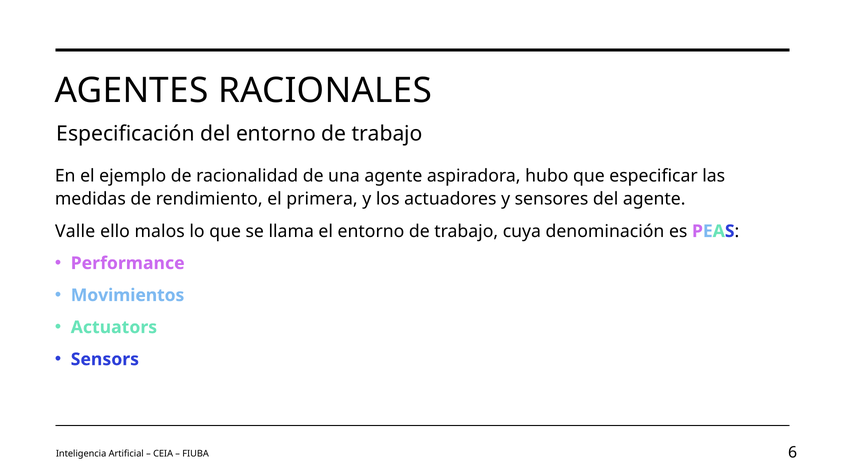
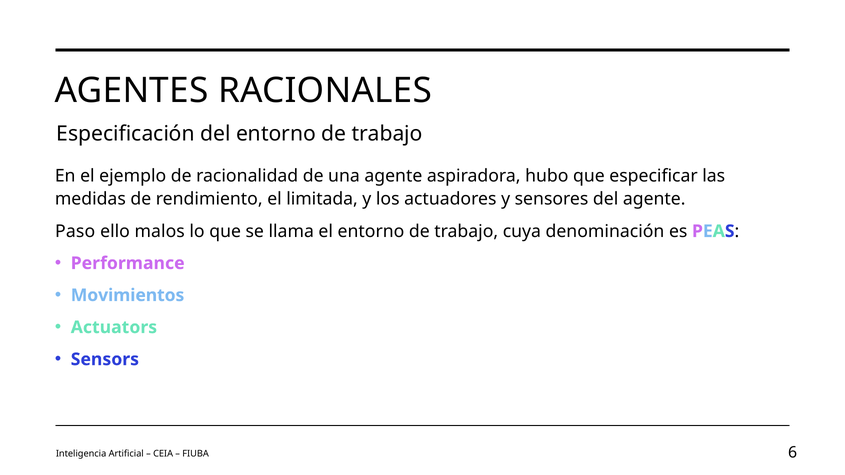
primera: primera -> limitada
Valle: Valle -> Paso
